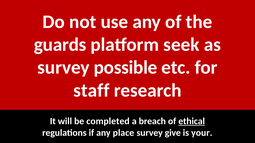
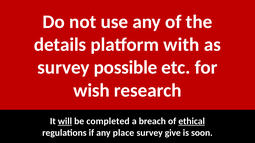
guards: guards -> details
seek: seek -> with
staff: staff -> wish
will underline: none -> present
your: your -> soon
